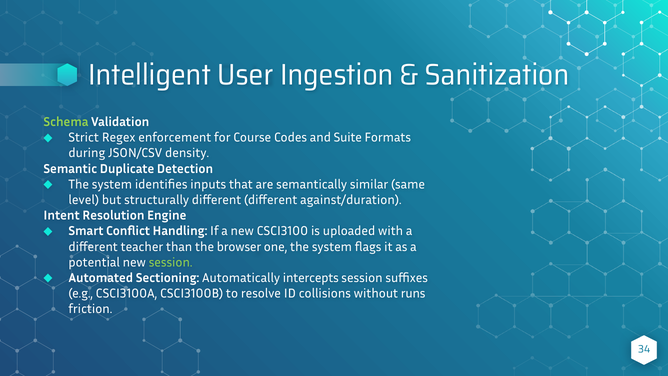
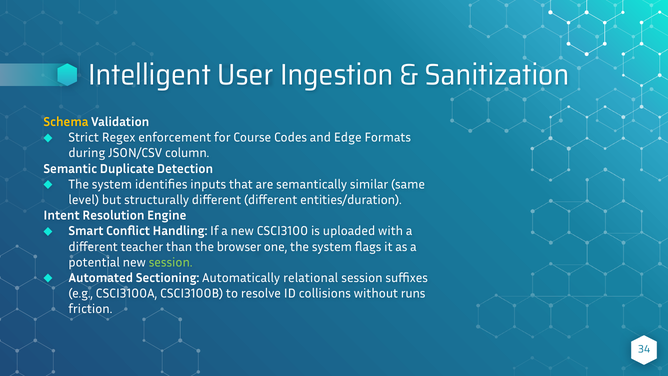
Schema colour: light green -> yellow
Suite: Suite -> Edge
density: density -> column
against/duration: against/duration -> entities/duration
intercepts: intercepts -> relational
